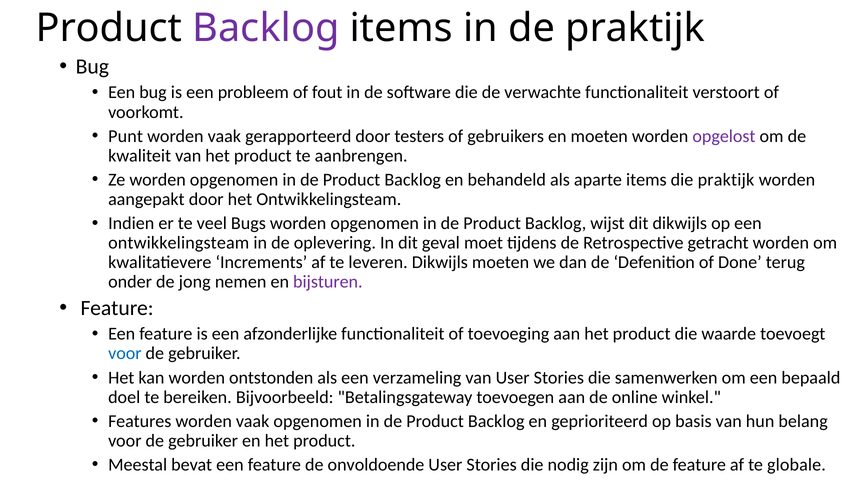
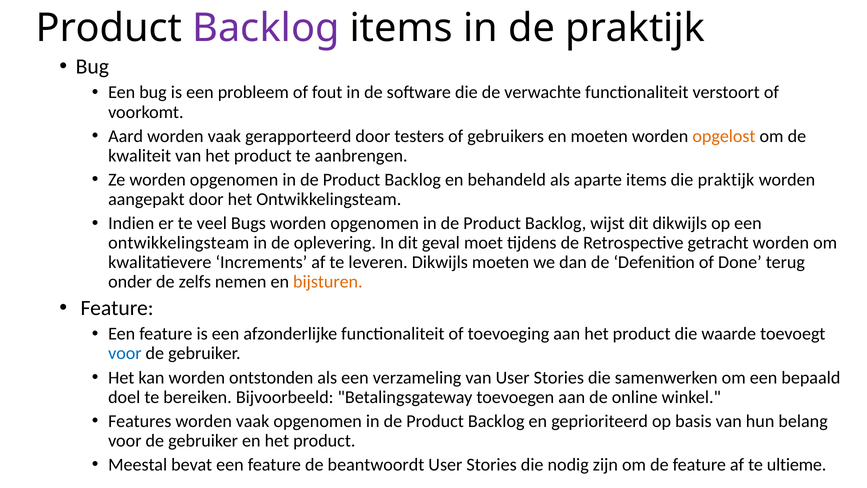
Punt: Punt -> Aard
opgelost colour: purple -> orange
jong: jong -> zelfs
bijsturen colour: purple -> orange
onvoldoende: onvoldoende -> beantwoordt
globale: globale -> ultieme
